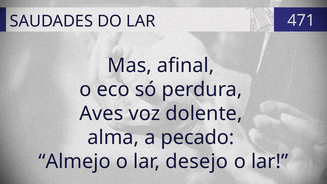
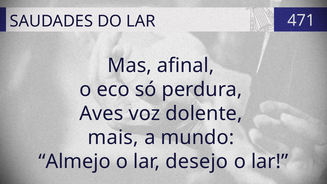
alma: alma -> mais
pecado: pecado -> mundo
